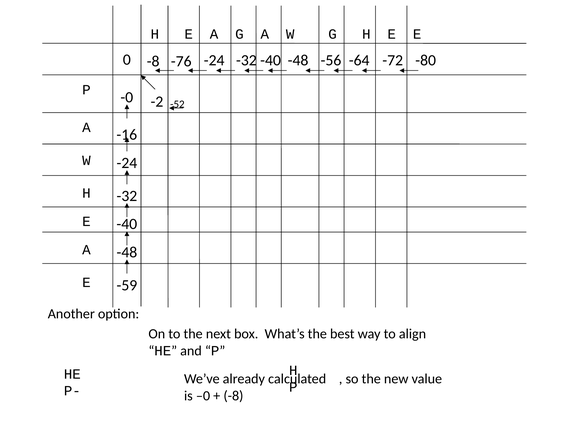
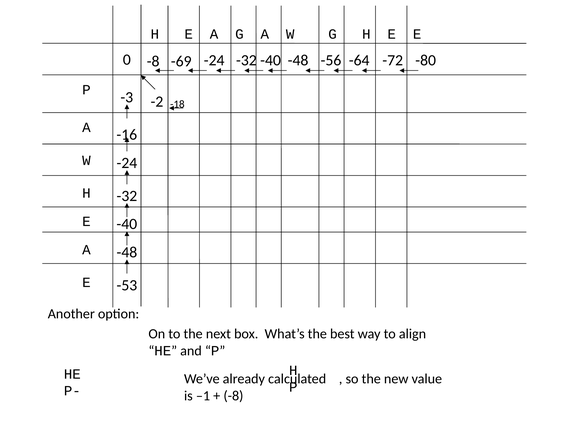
-76: -76 -> -69
-0: -0 -> -3
-52: -52 -> -18
-59: -59 -> -53
–0: –0 -> –1
